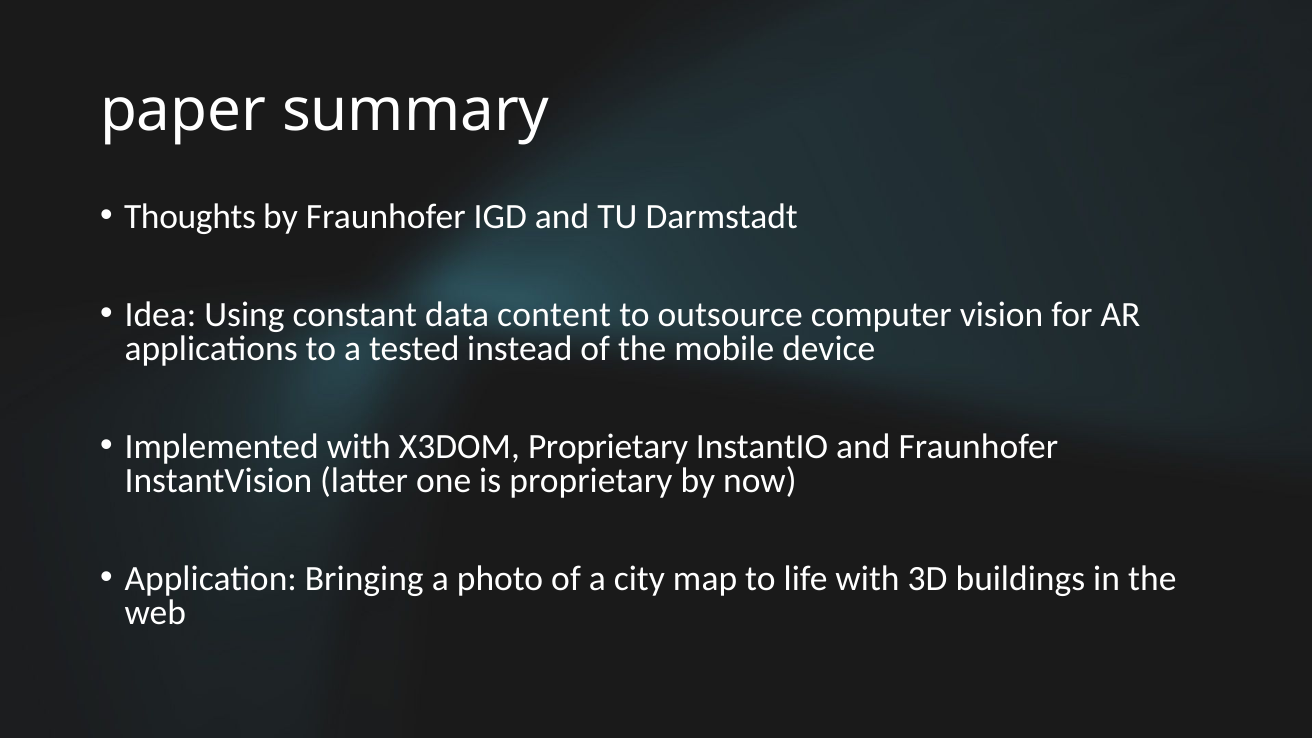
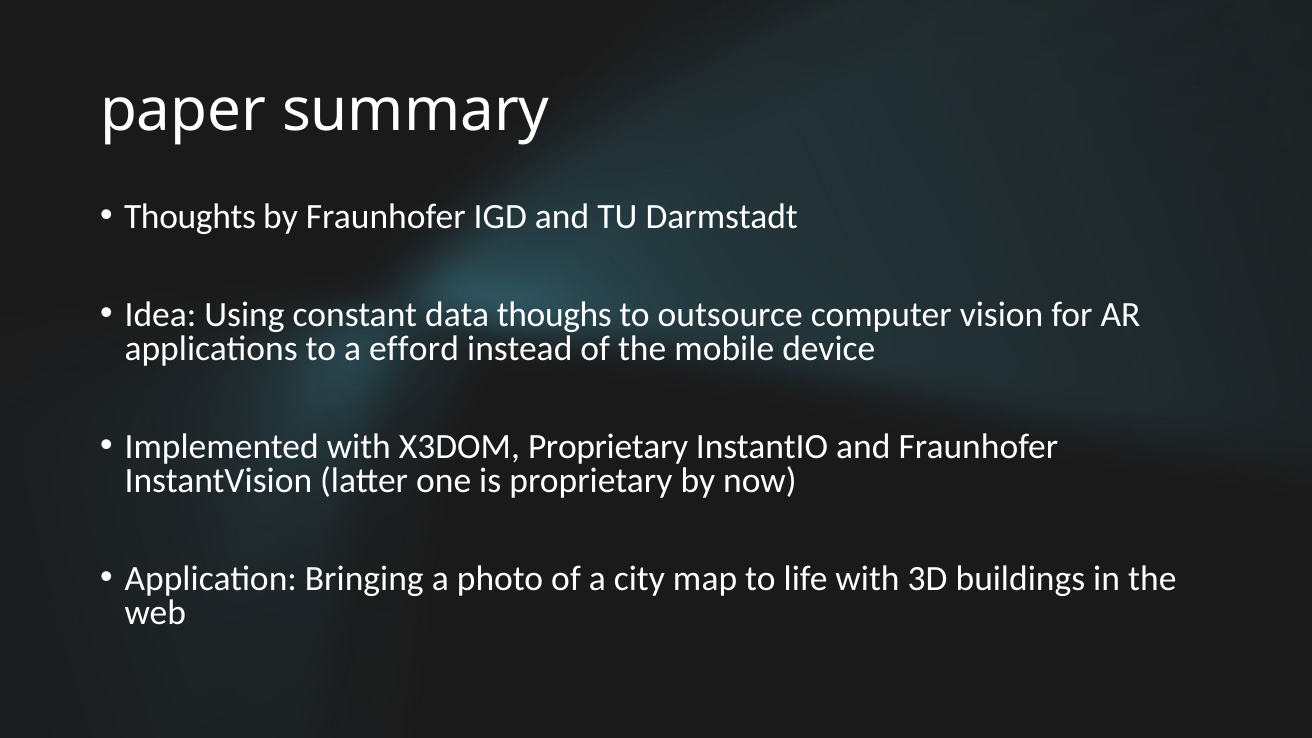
content: content -> thoughs
tested: tested -> efford
